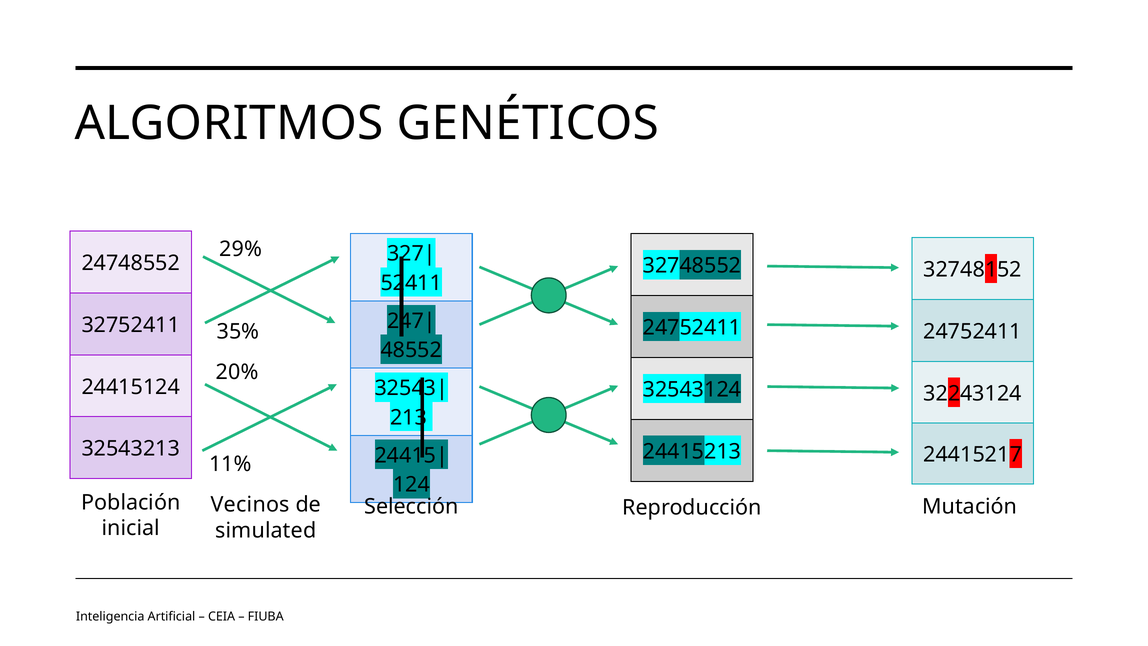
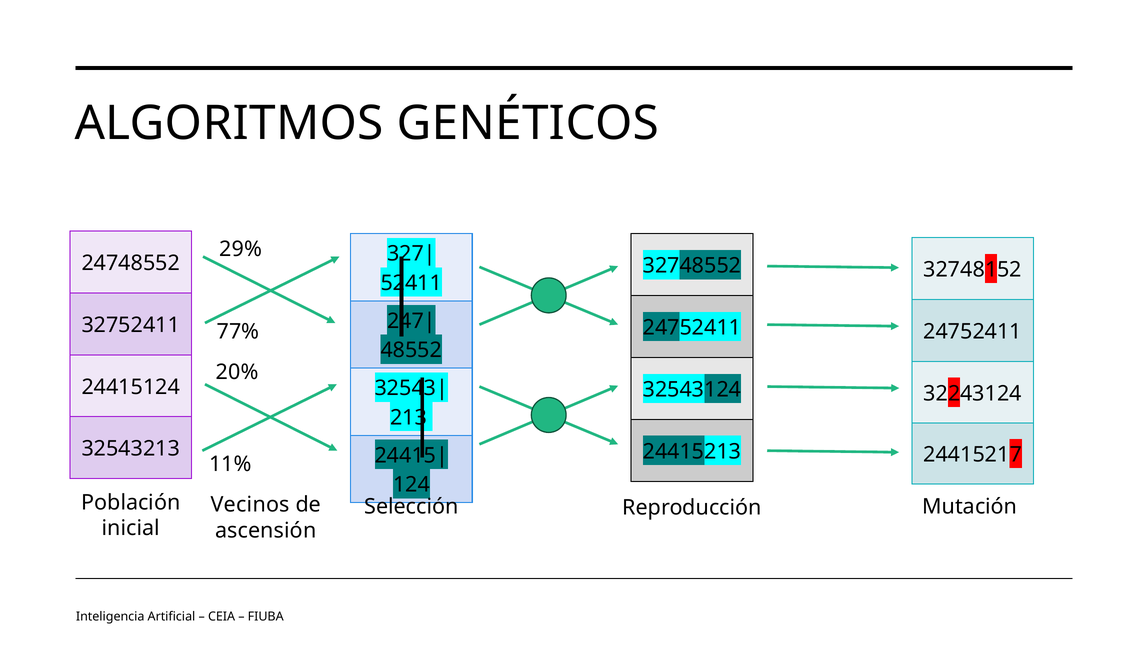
35%: 35% -> 77%
simulated: simulated -> ascensión
